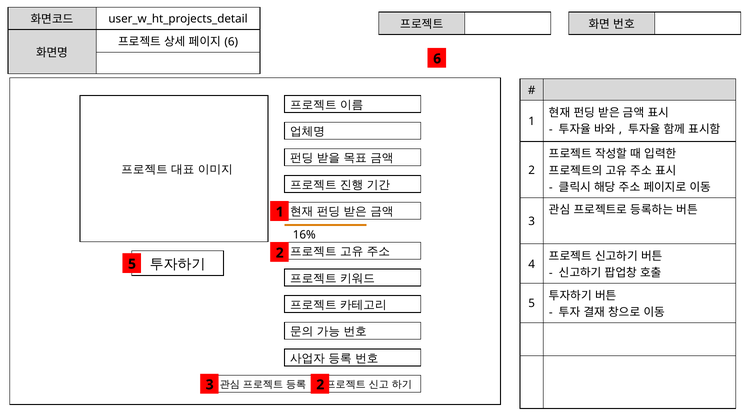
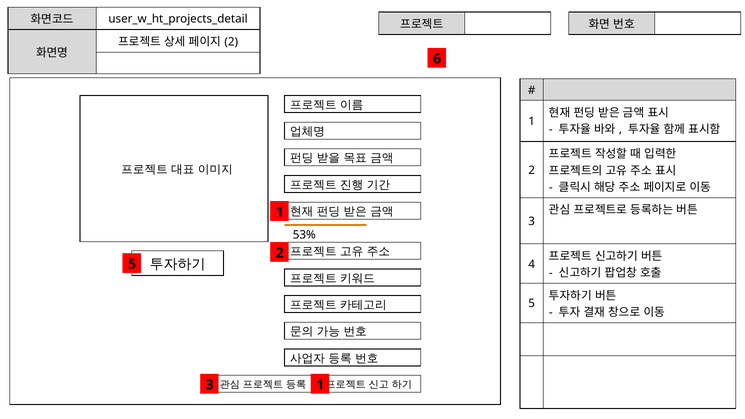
6 at (231, 42): 6 -> 2
16%: 16% -> 53%
3 2: 2 -> 1
